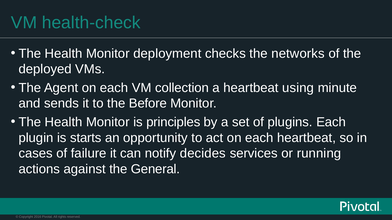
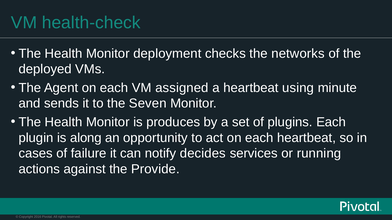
collection: collection -> assigned
Before: Before -> Seven
principles: principles -> produces
starts: starts -> along
General: General -> Provide
